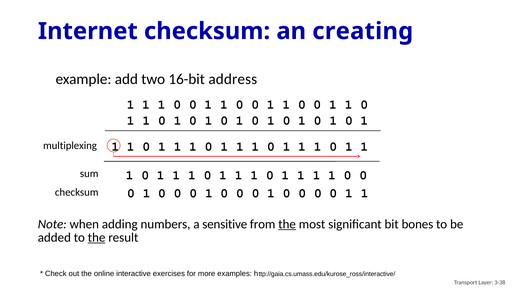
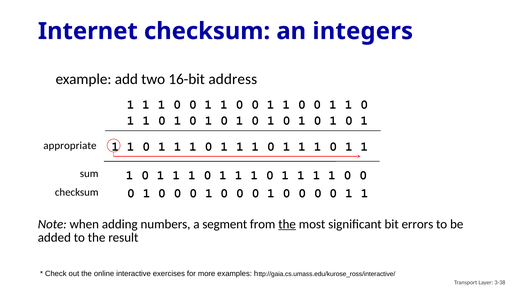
creating: creating -> integers
multiplexing: multiplexing -> appropriate
sensitive: sensitive -> segment
bones: bones -> errors
the at (97, 237) underline: present -> none
